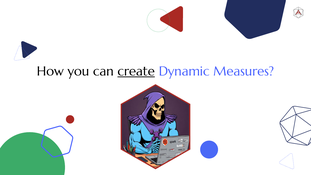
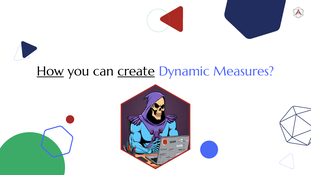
How underline: none -> present
